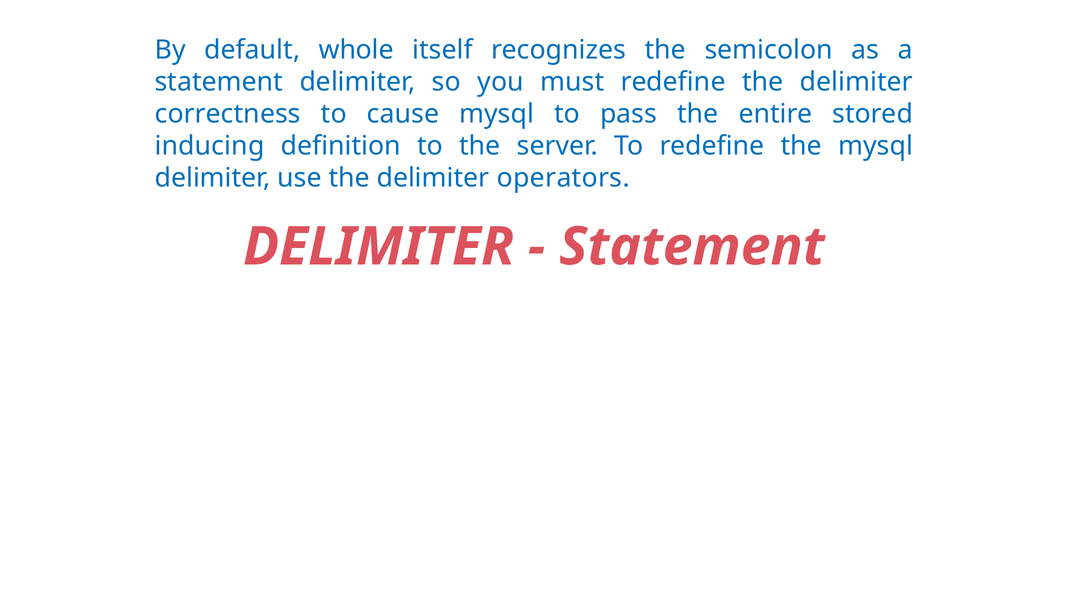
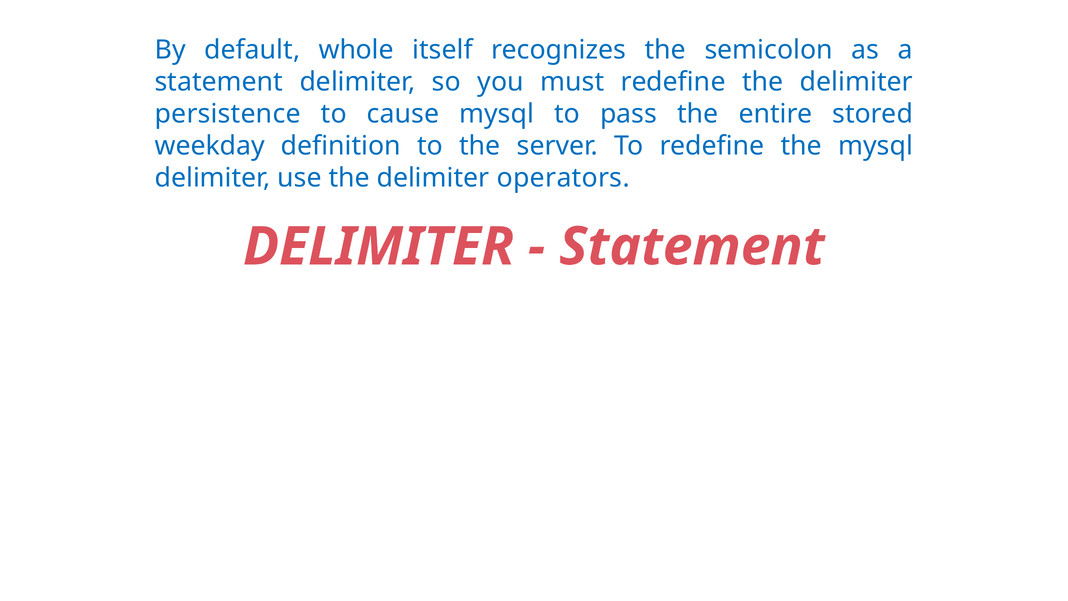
correctness: correctness -> persistence
inducing: inducing -> weekday
